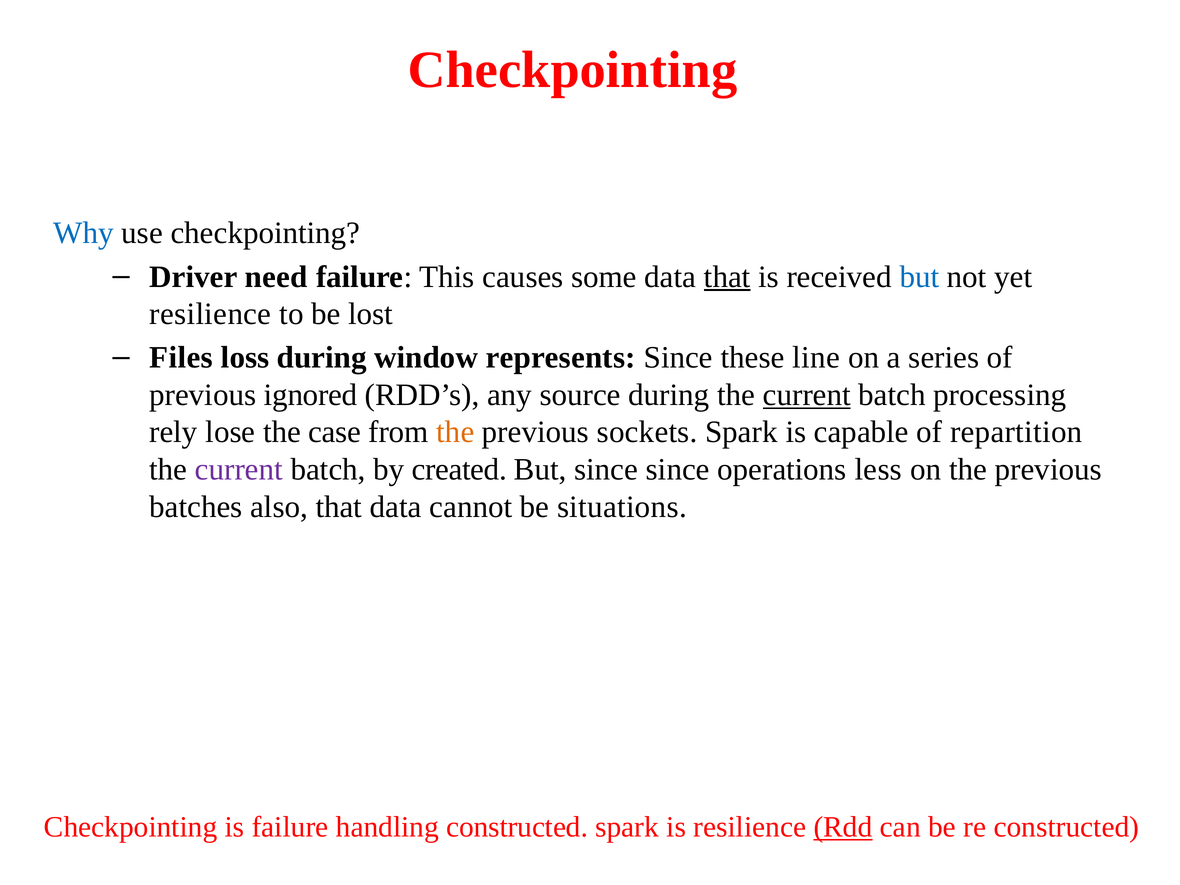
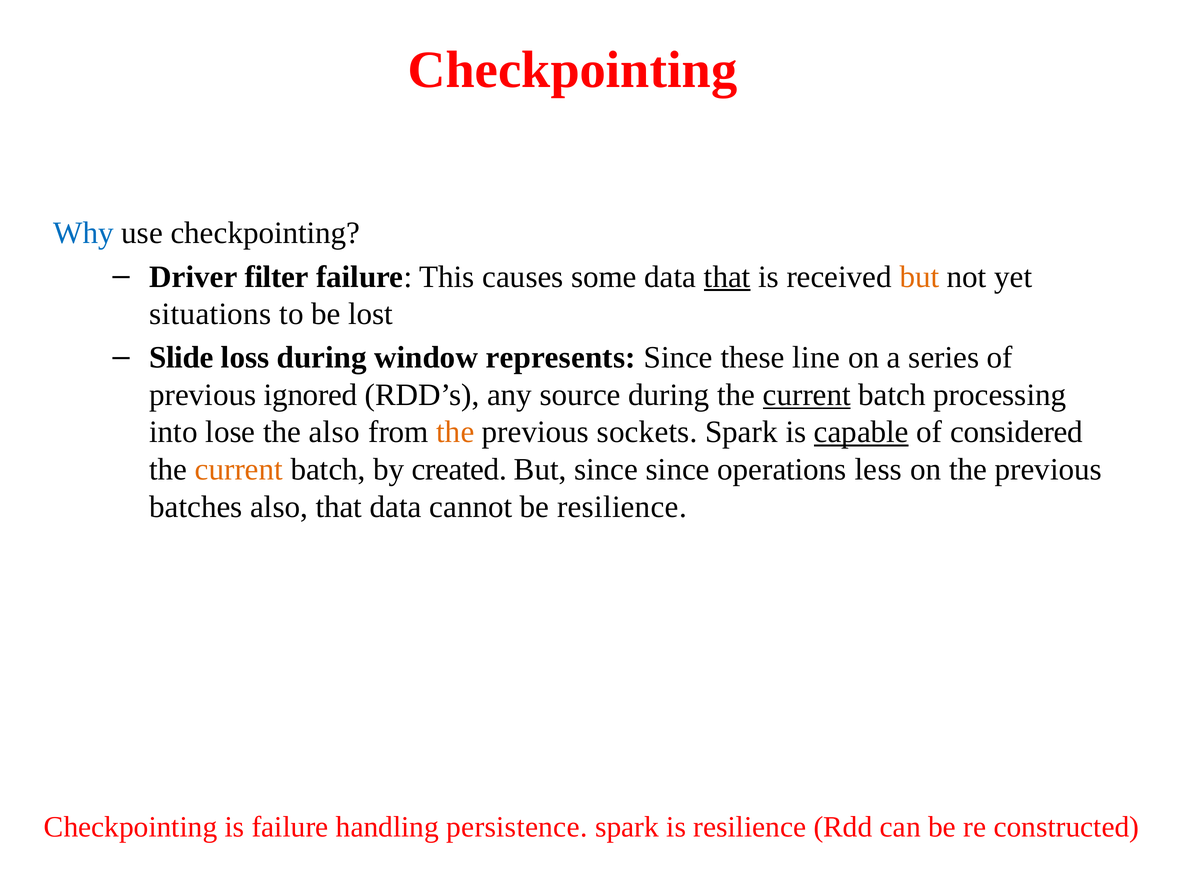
need: need -> filter
but at (919, 277) colour: blue -> orange
resilience at (210, 314): resilience -> situations
Files: Files -> Slide
rely: rely -> into
the case: case -> also
capable underline: none -> present
repartition: repartition -> considered
current at (239, 469) colour: purple -> orange
be situations: situations -> resilience
handling constructed: constructed -> persistence
Rdd underline: present -> none
